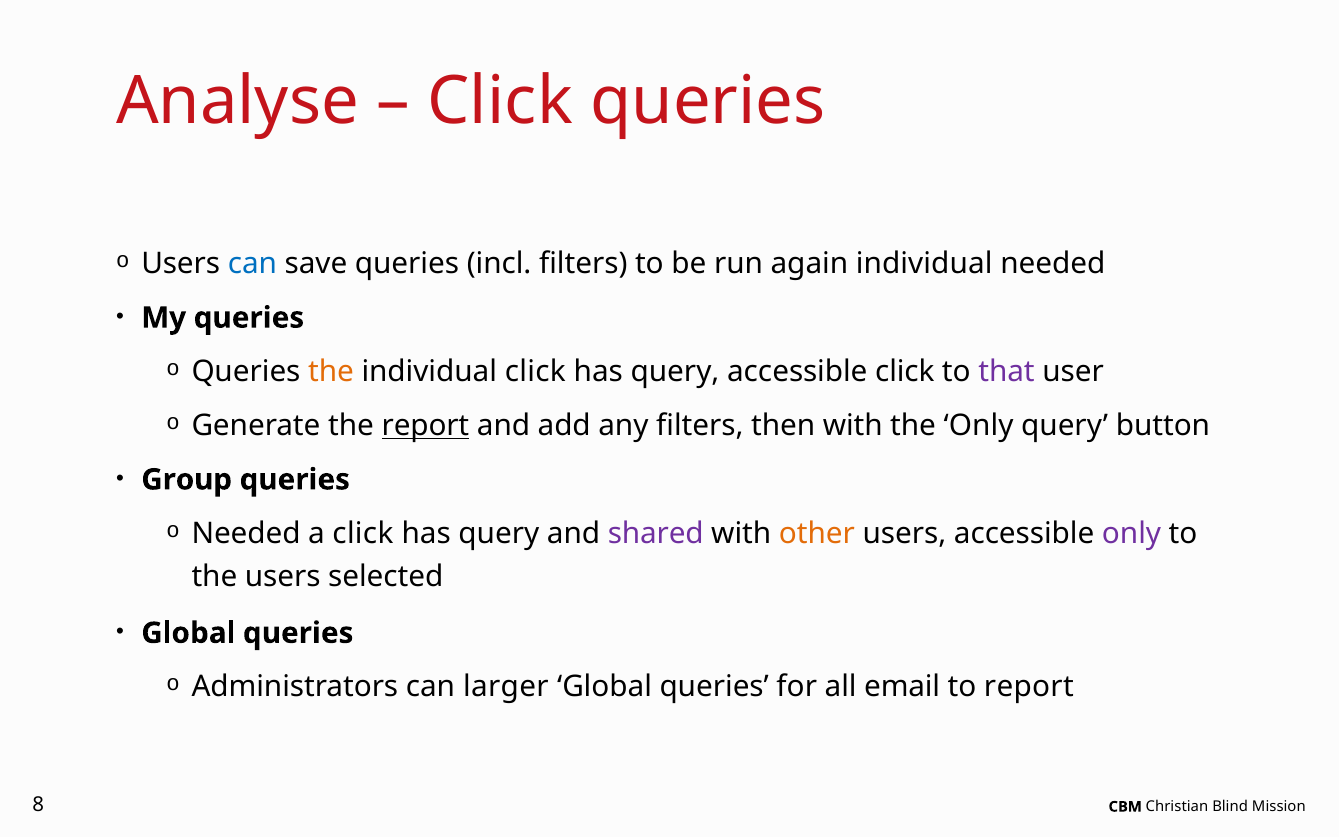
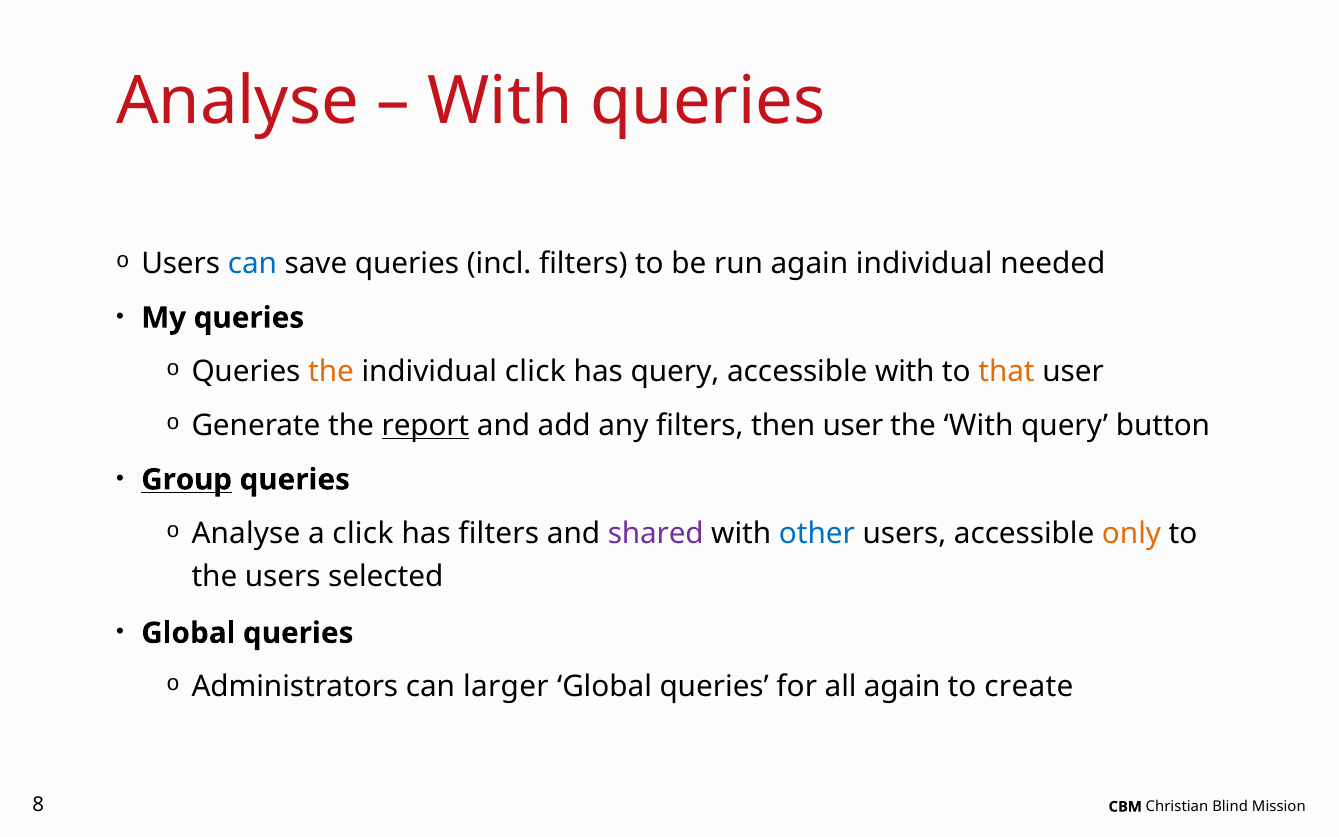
Click at (500, 101): Click -> With
accessible click: click -> with
that colour: purple -> orange
then with: with -> user
the Only: Only -> With
Group underline: none -> present
Needed at (246, 534): Needed -> Analyse
query at (499, 534): query -> filters
other colour: orange -> blue
only at (1132, 534) colour: purple -> orange
all email: email -> again
to report: report -> create
